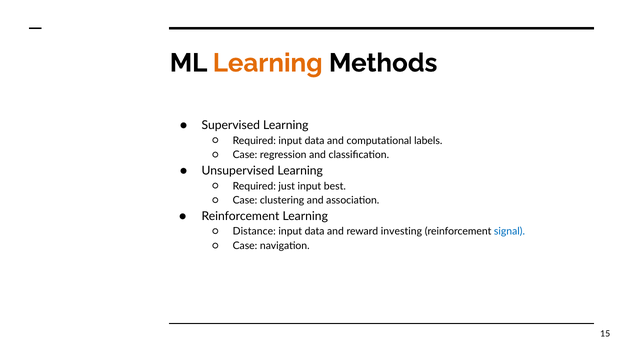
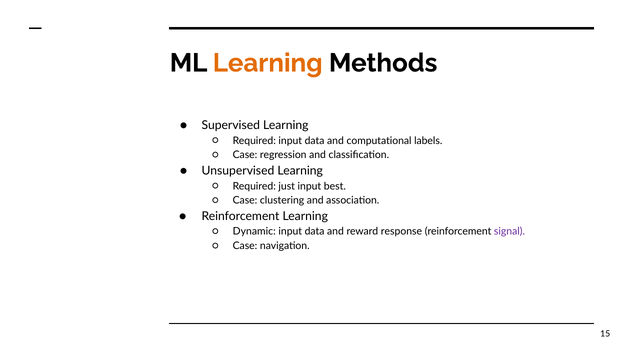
Distance: Distance -> Dynamic
investing: investing -> response
signal colour: blue -> purple
